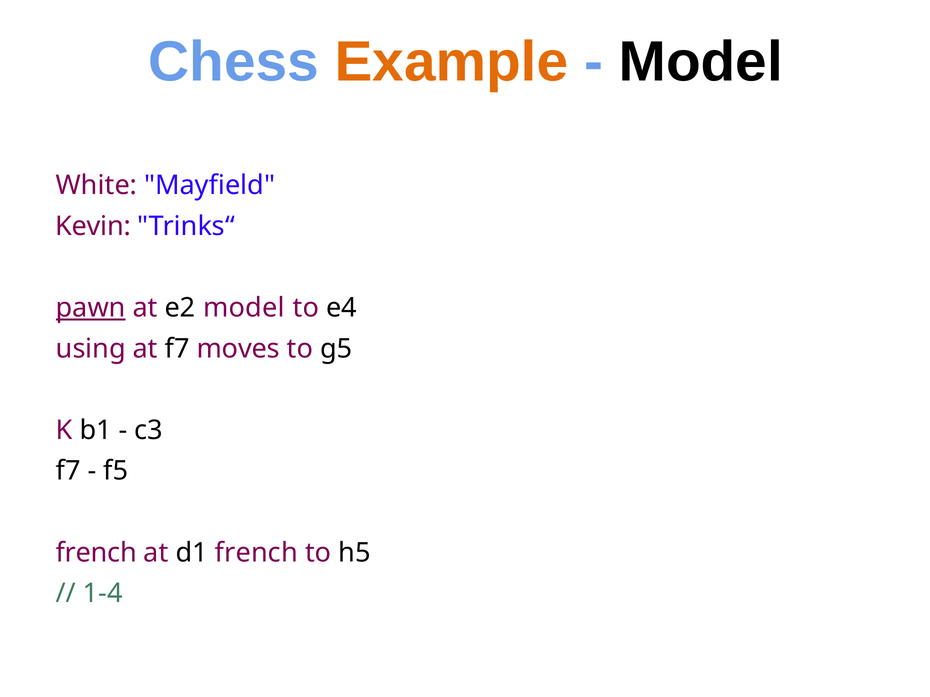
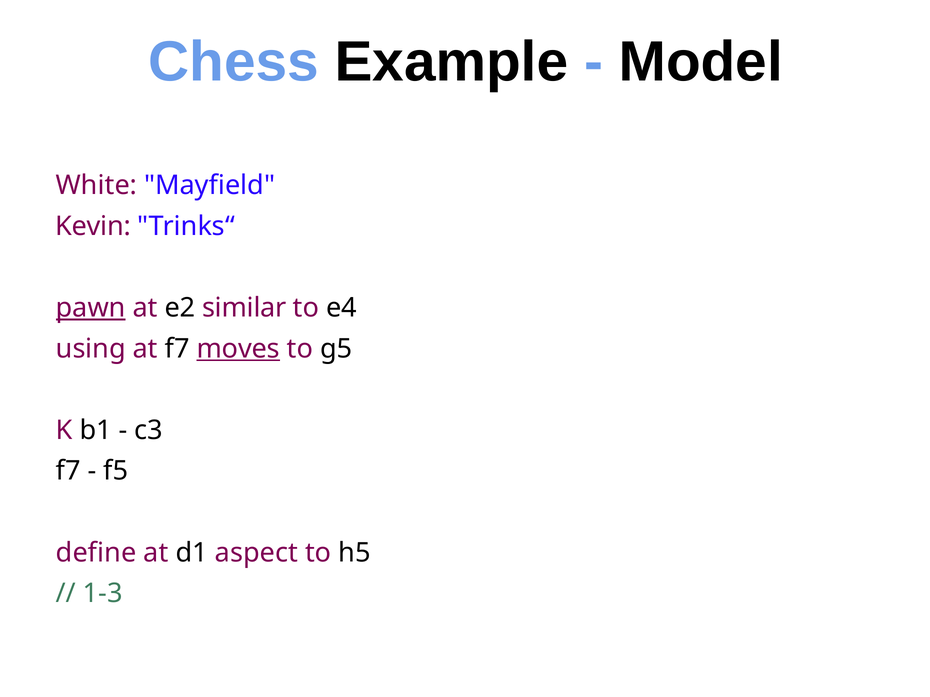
Example colour: orange -> black
e2 model: model -> similar
moves underline: none -> present
french at (96, 553): french -> define
d1 french: french -> aspect
1-4: 1-4 -> 1-3
